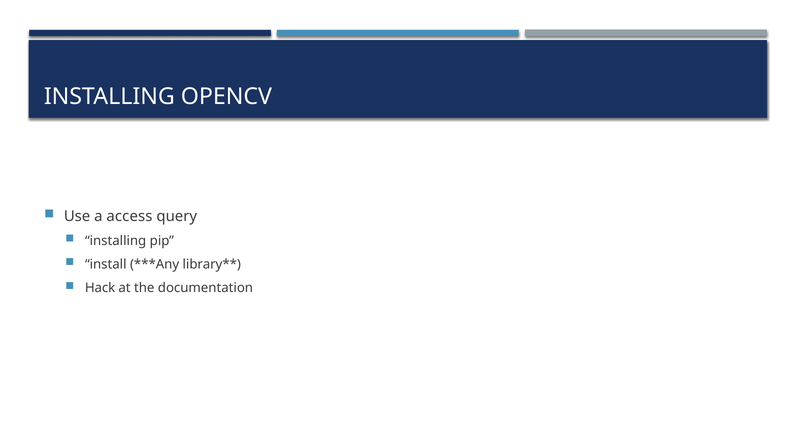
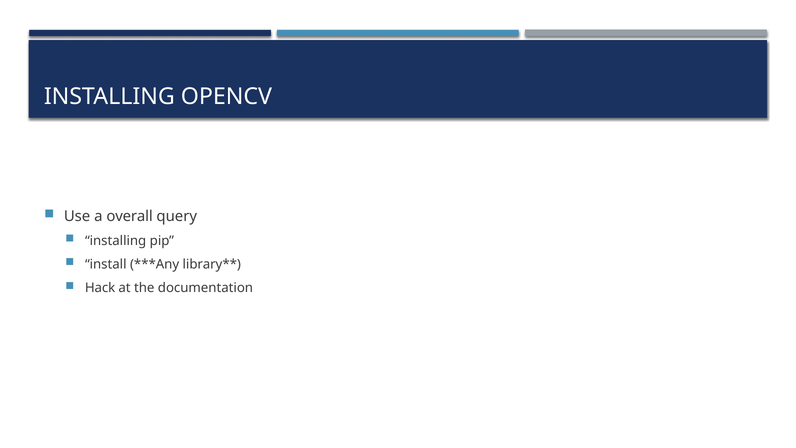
access: access -> overall
